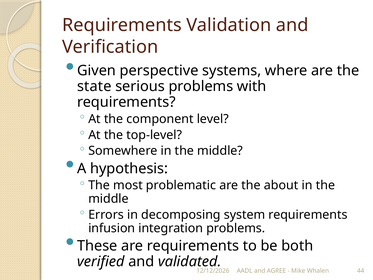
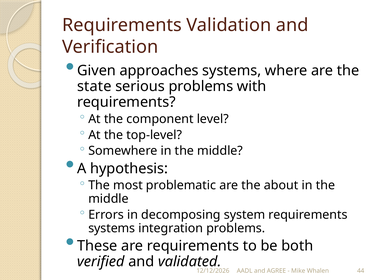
perspective: perspective -> approaches
infusion at (112, 228): infusion -> systems
